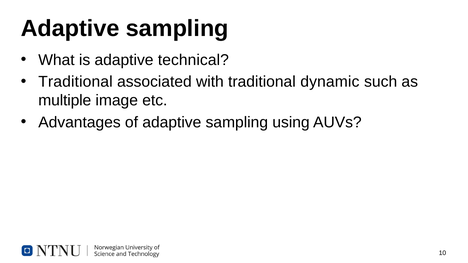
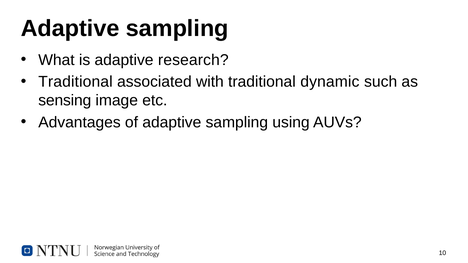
technical: technical -> research
multiple: multiple -> sensing
